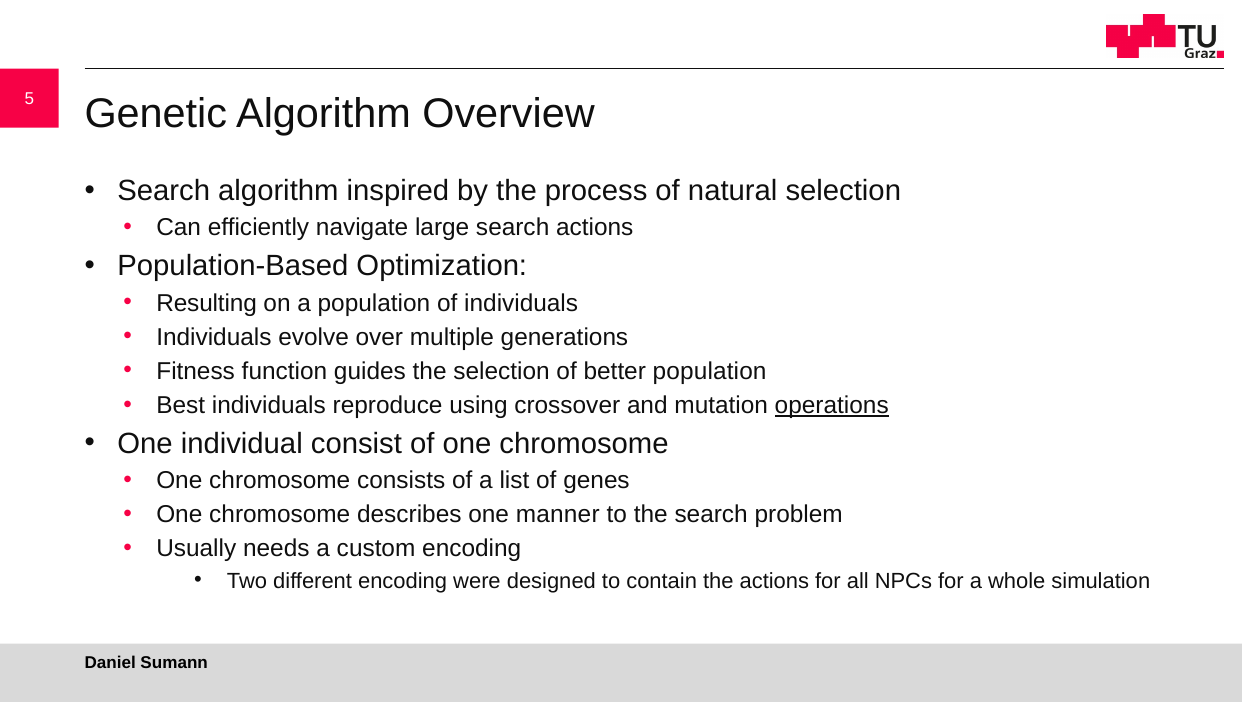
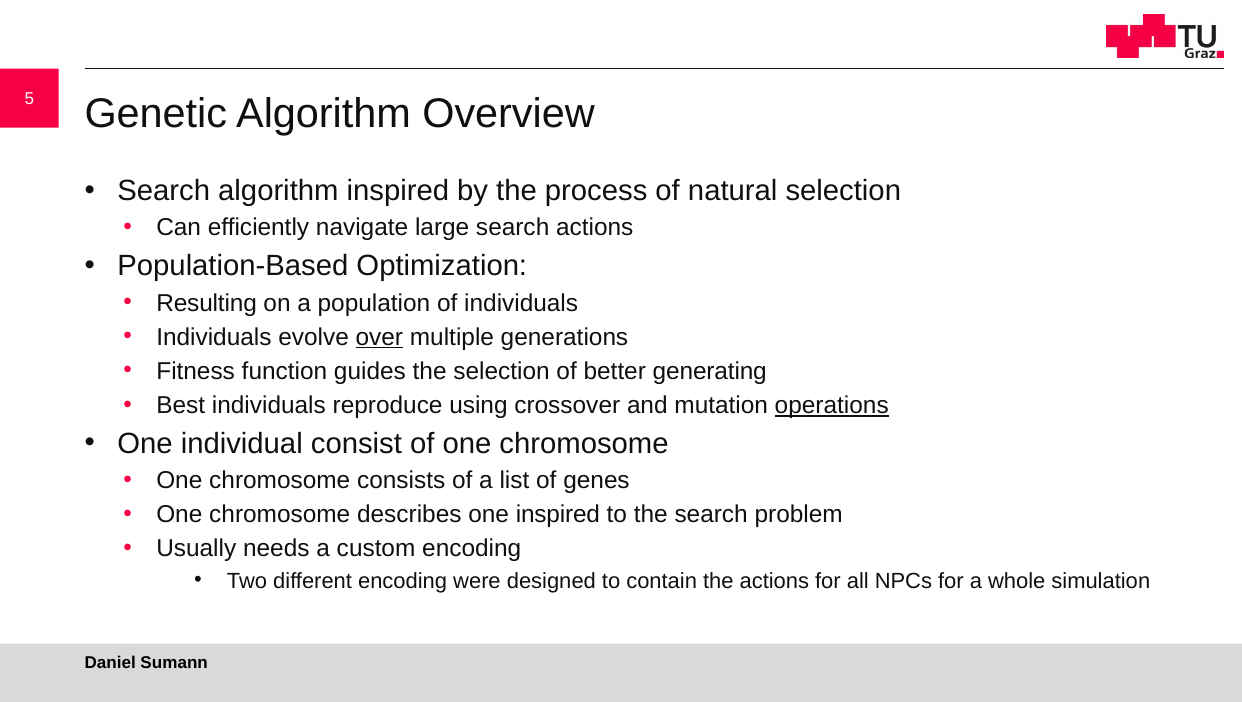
over underline: none -> present
better population: population -> generating
one manner: manner -> inspired
